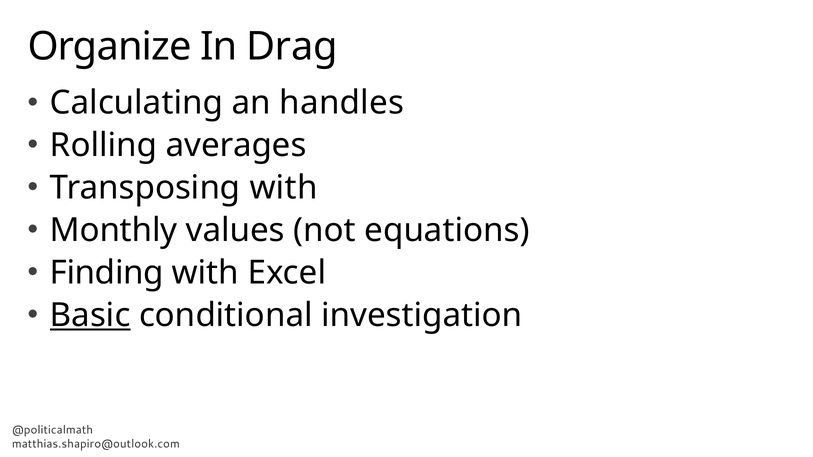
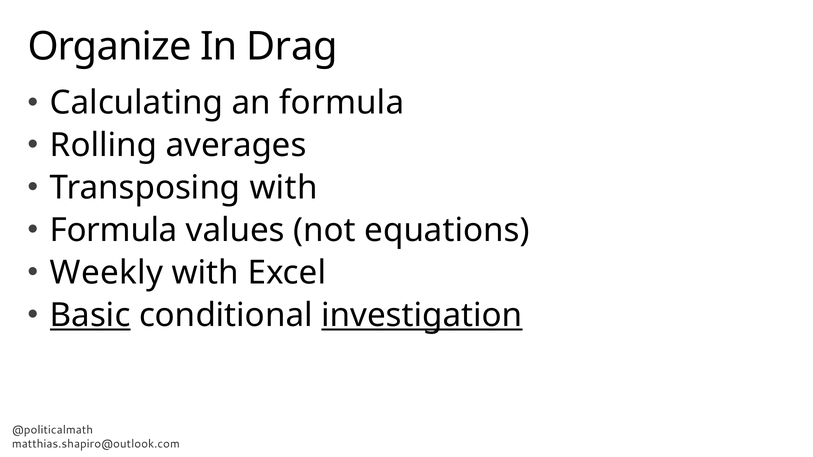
an handles: handles -> formula
Monthly at (114, 230): Monthly -> Formula
Finding: Finding -> Weekly
investigation underline: none -> present
